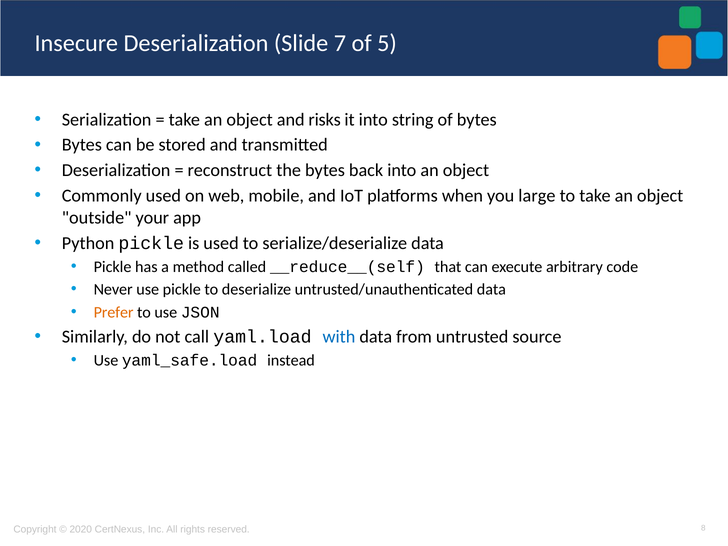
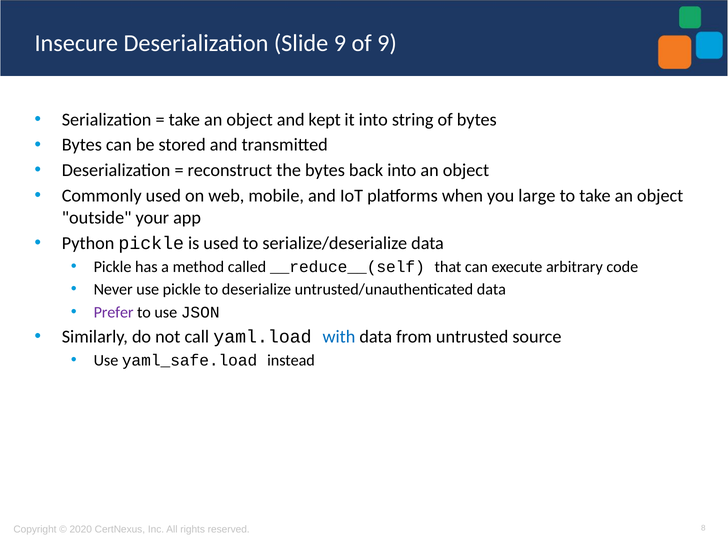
Slide 7: 7 -> 9
of 5: 5 -> 9
risks: risks -> kept
Prefer colour: orange -> purple
